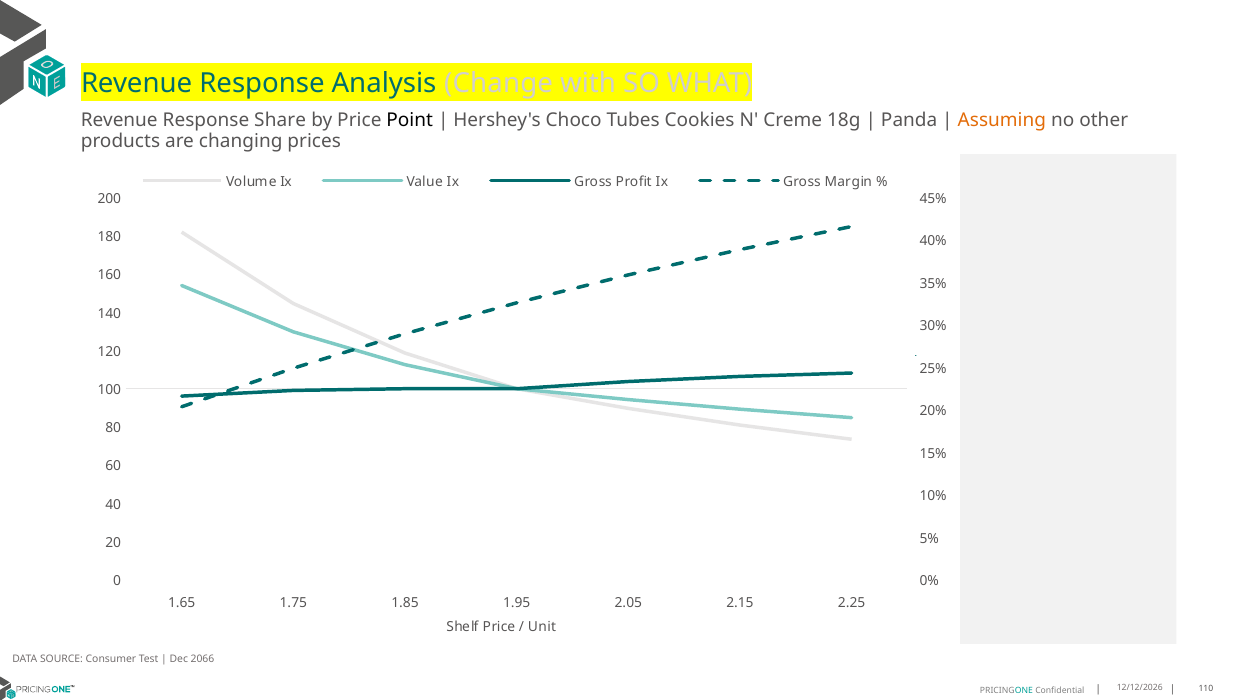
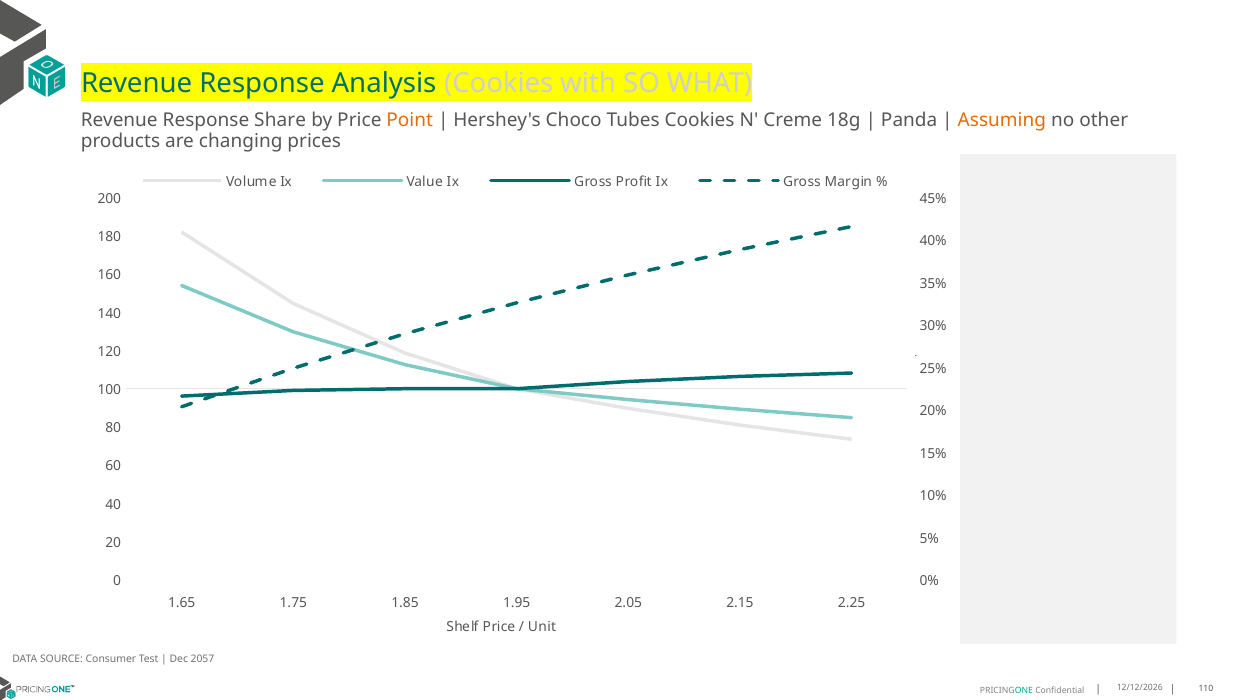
Analysis Change: Change -> Cookies
Point colour: black -> orange
2066: 2066 -> 2057
